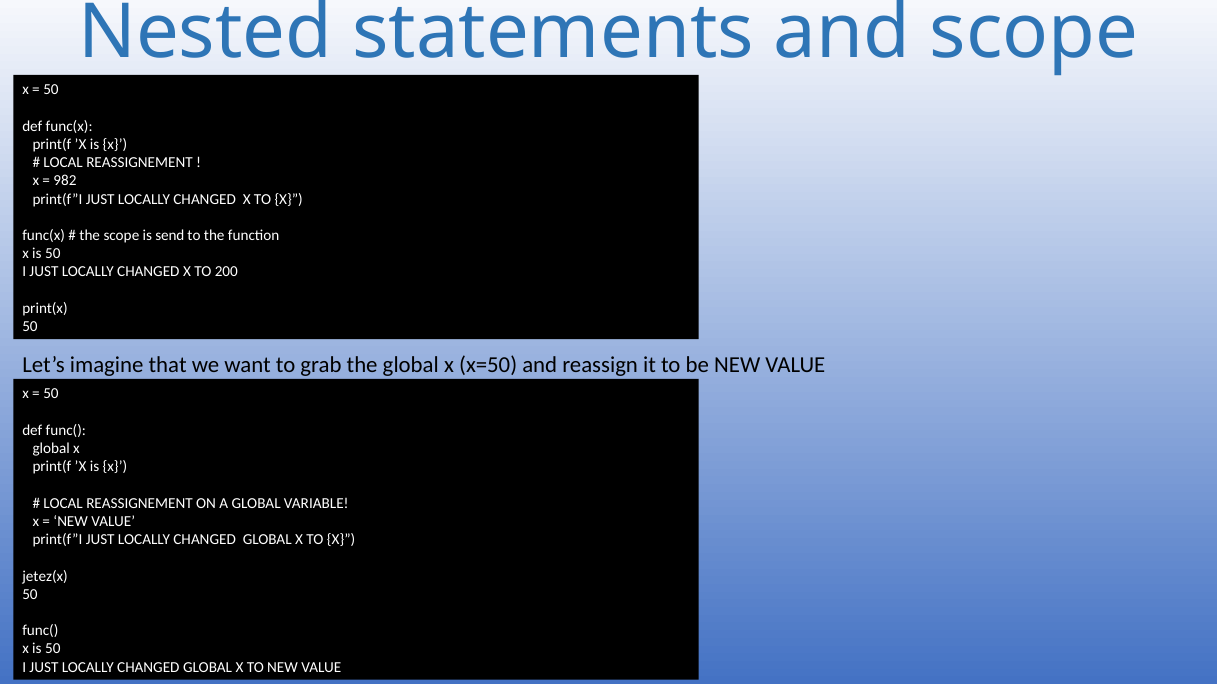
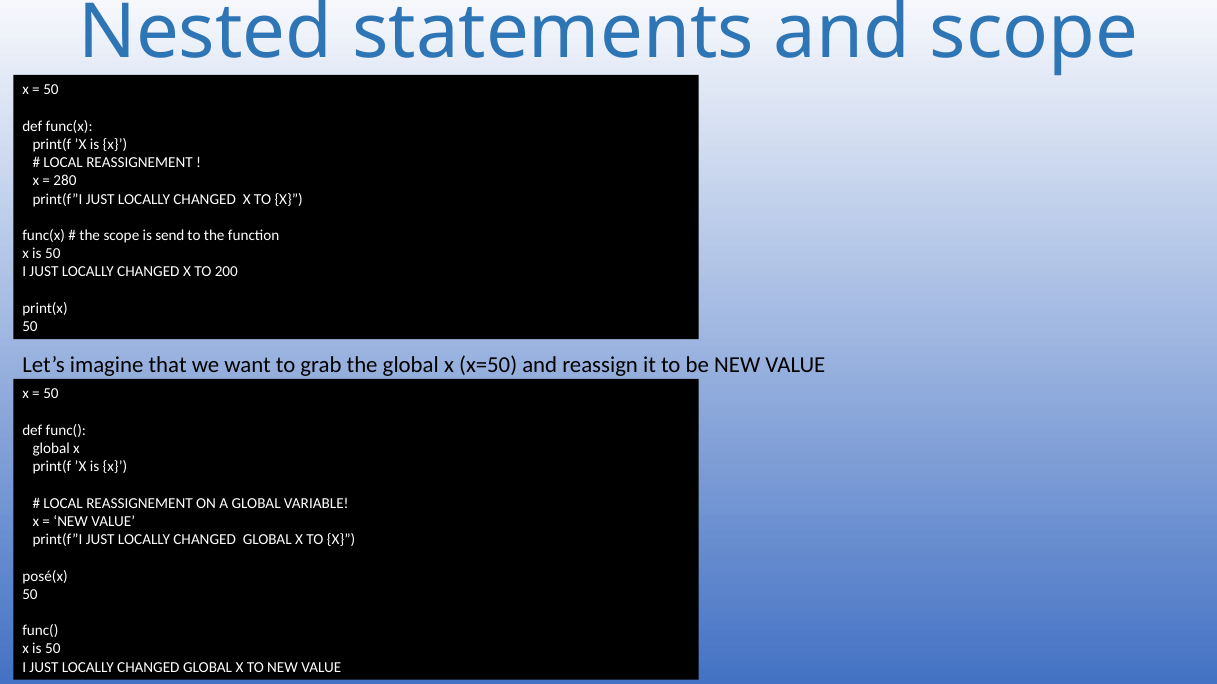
982: 982 -> 280
jetez(x: jetez(x -> posé(x
